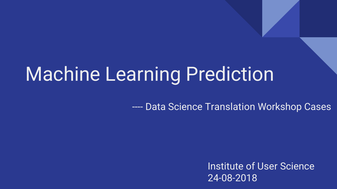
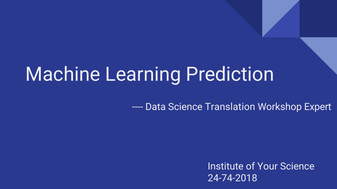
Cases: Cases -> Expert
User: User -> Your
24-08-2018: 24-08-2018 -> 24-74-2018
